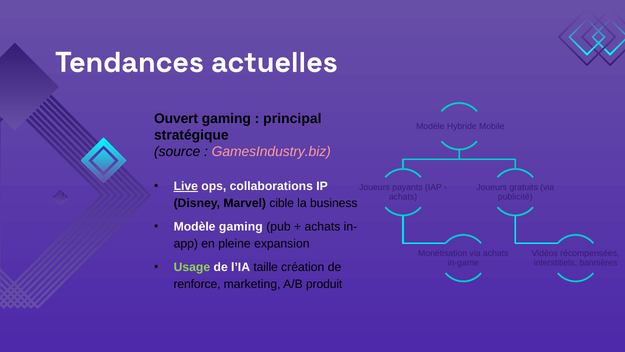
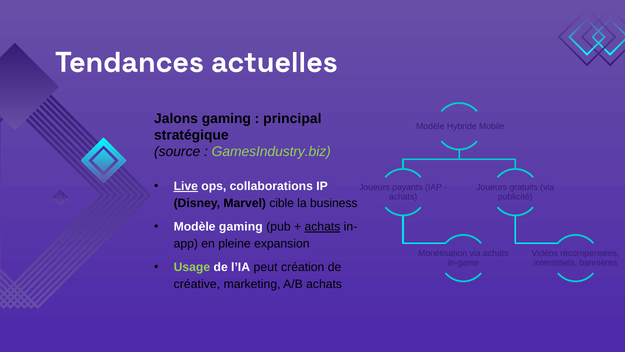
Ouvert: Ouvert -> Jalons
GamesIndustry.biz colour: pink -> light green
achats at (322, 227) underline: none -> present
taille: taille -> peut
renforce: renforce -> créative
A/B produit: produit -> achats
